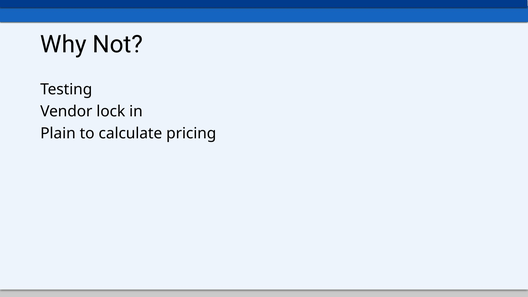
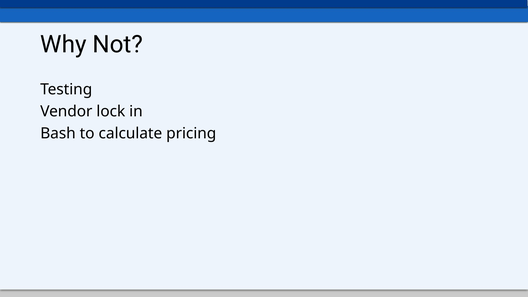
Plain: Plain -> Bash
